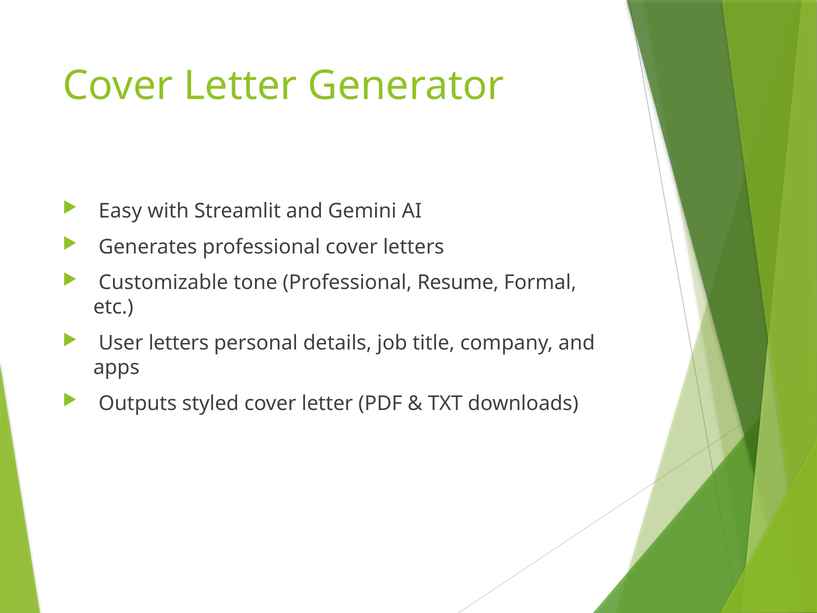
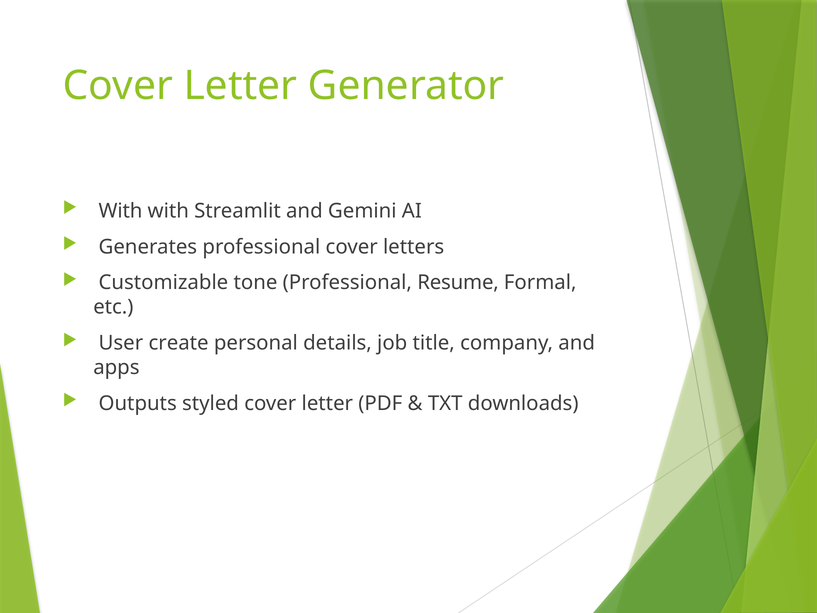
Easy at (120, 211): Easy -> With
User letters: letters -> create
